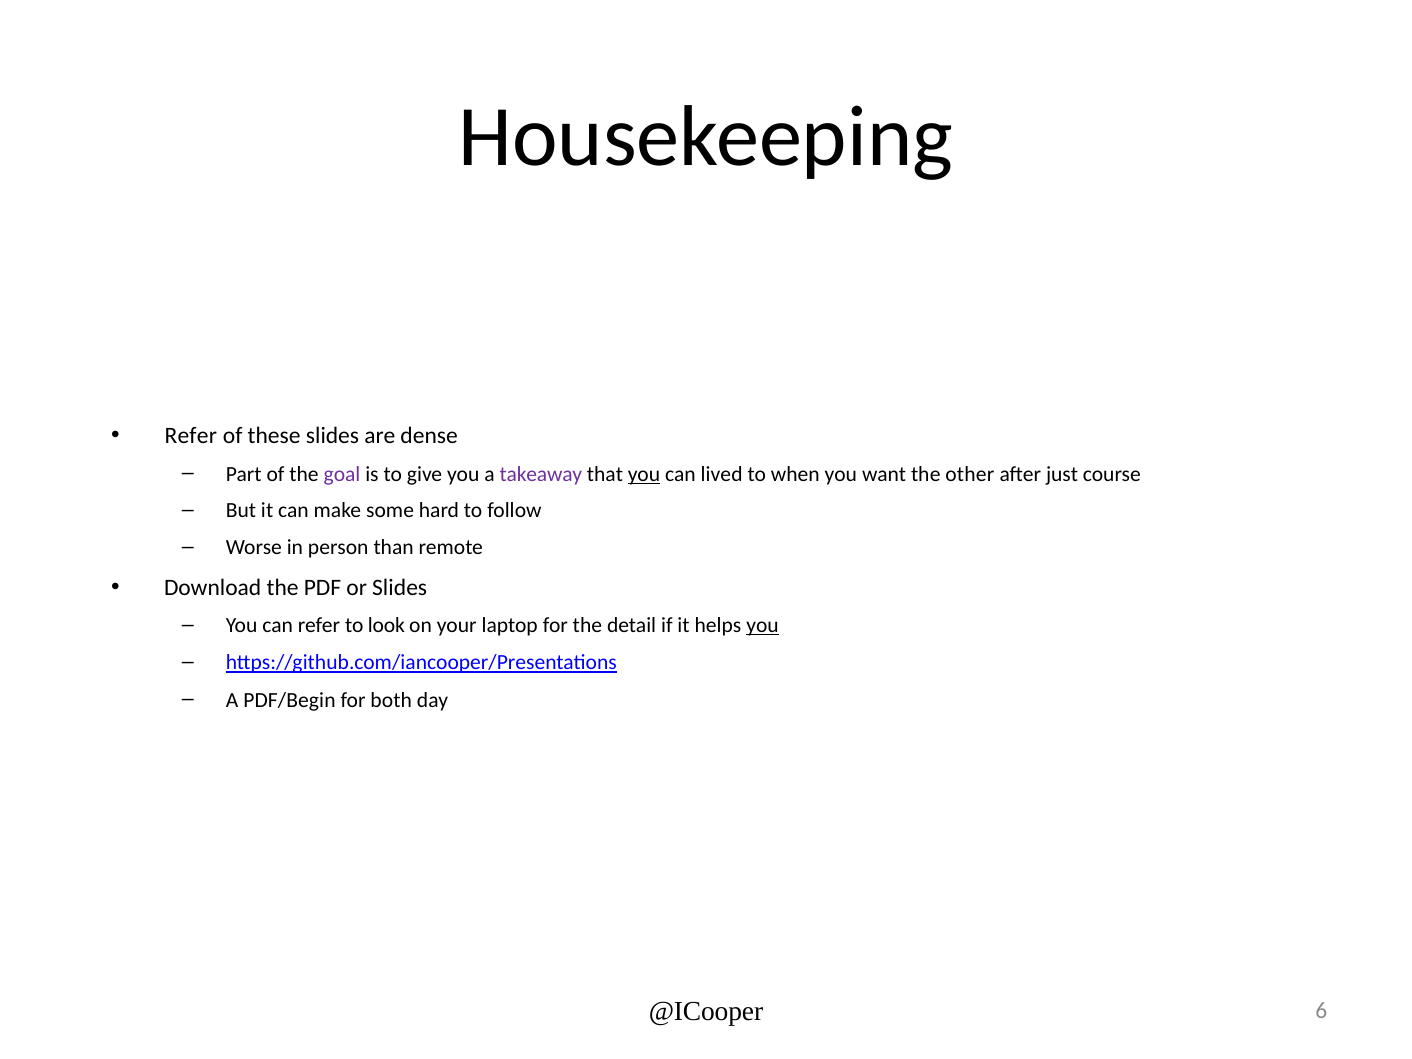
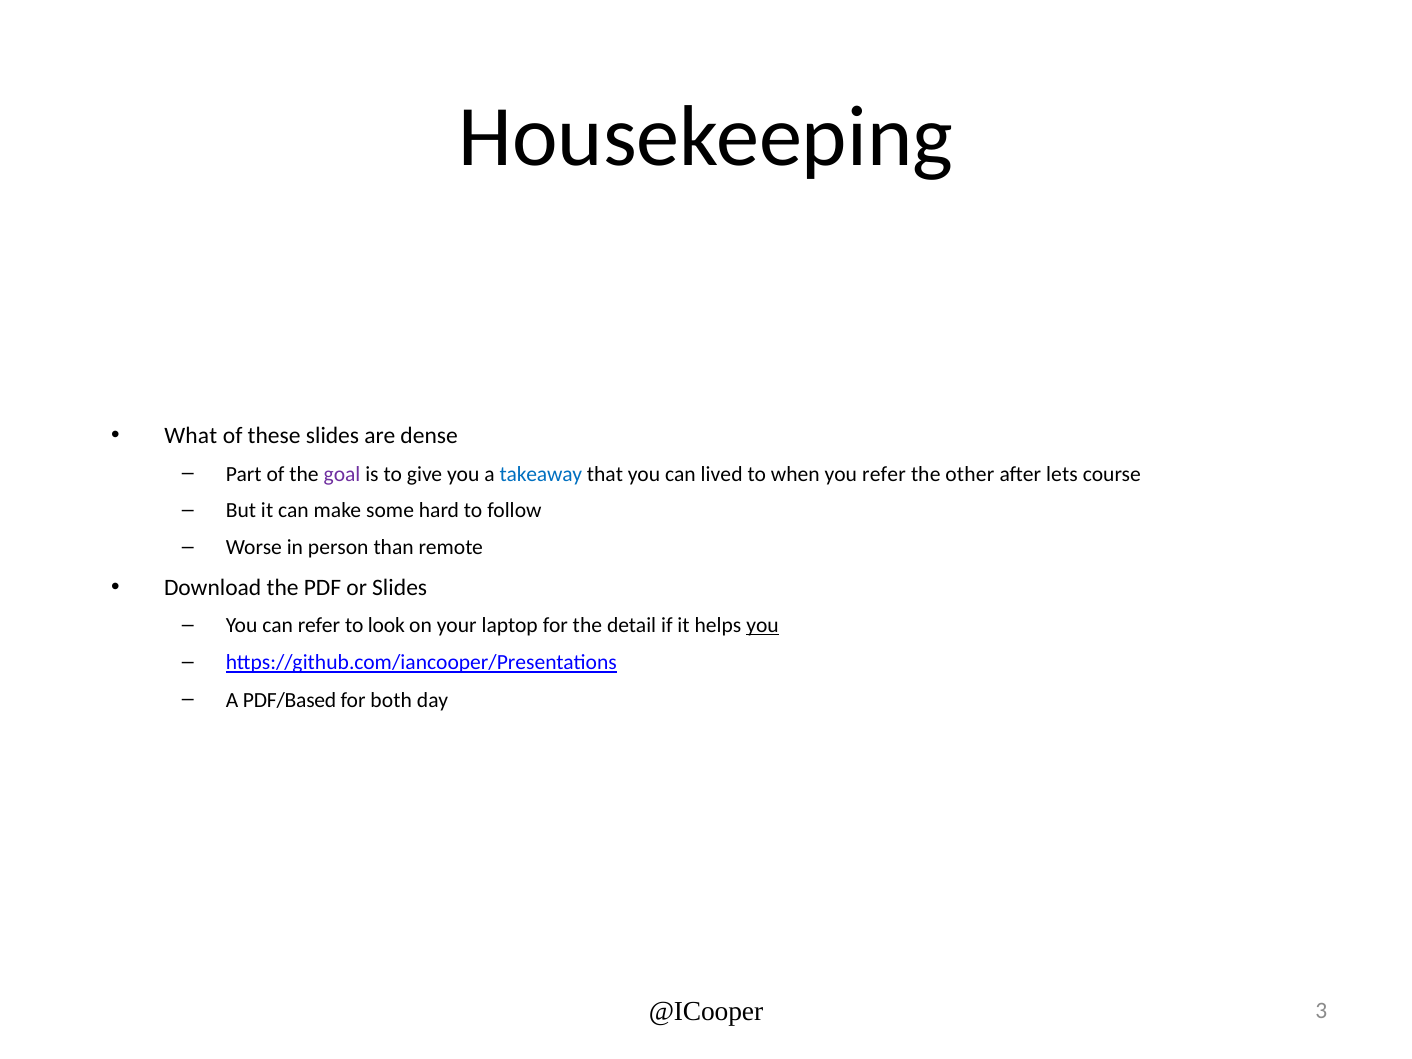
Refer at (191, 436): Refer -> What
takeaway colour: purple -> blue
you at (644, 474) underline: present -> none
you want: want -> refer
just: just -> lets
PDF/Begin: PDF/Begin -> PDF/Based
6: 6 -> 3
